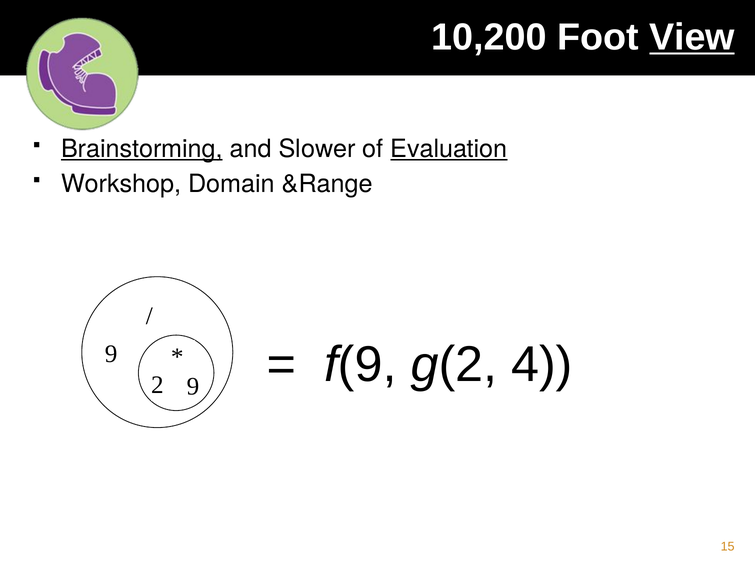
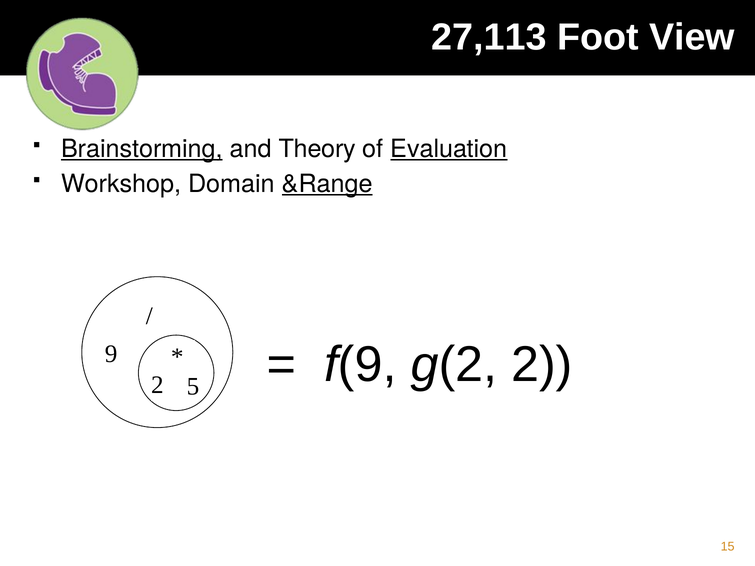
10,200: 10,200 -> 27,113
View underline: present -> none
Slower: Slower -> Theory
&Range underline: none -> present
g(2 4: 4 -> 2
2 9: 9 -> 5
